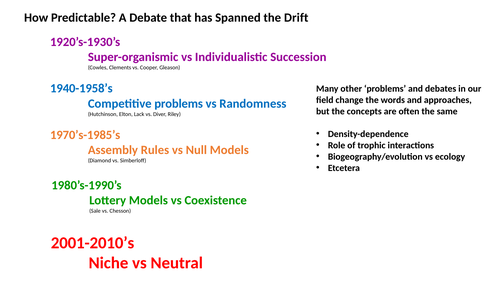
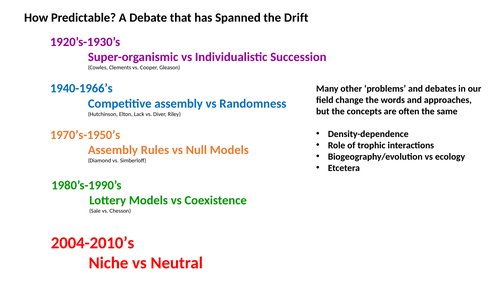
1940-1958’s: 1940-1958’s -> 1940-1966’s
Competitive problems: problems -> assembly
1970’s-1985’s: 1970’s-1985’s -> 1970’s-1950’s
2001-2010’s: 2001-2010’s -> 2004-2010’s
